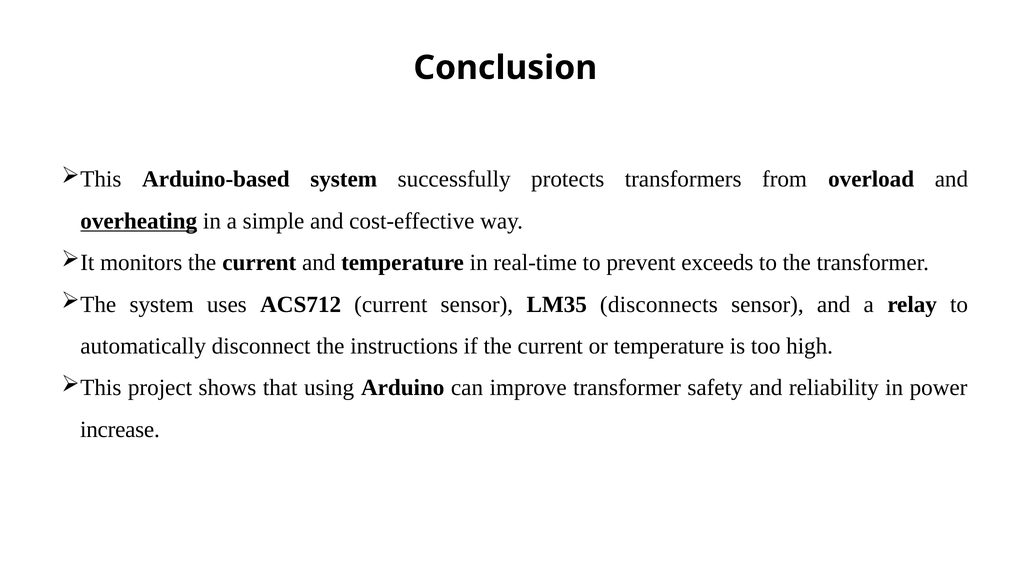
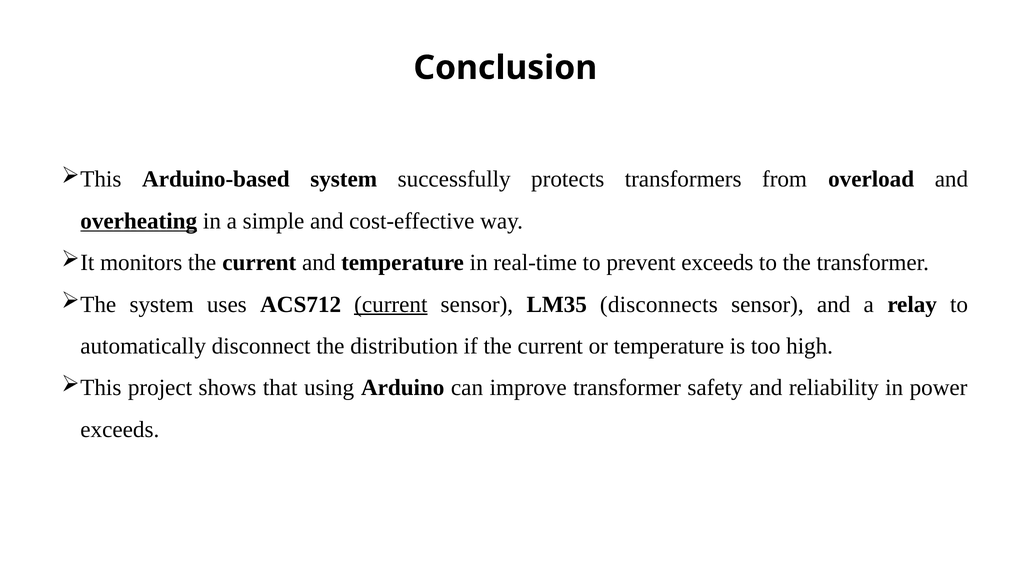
current at (391, 304) underline: none -> present
instructions: instructions -> distribution
increase at (120, 429): increase -> exceeds
